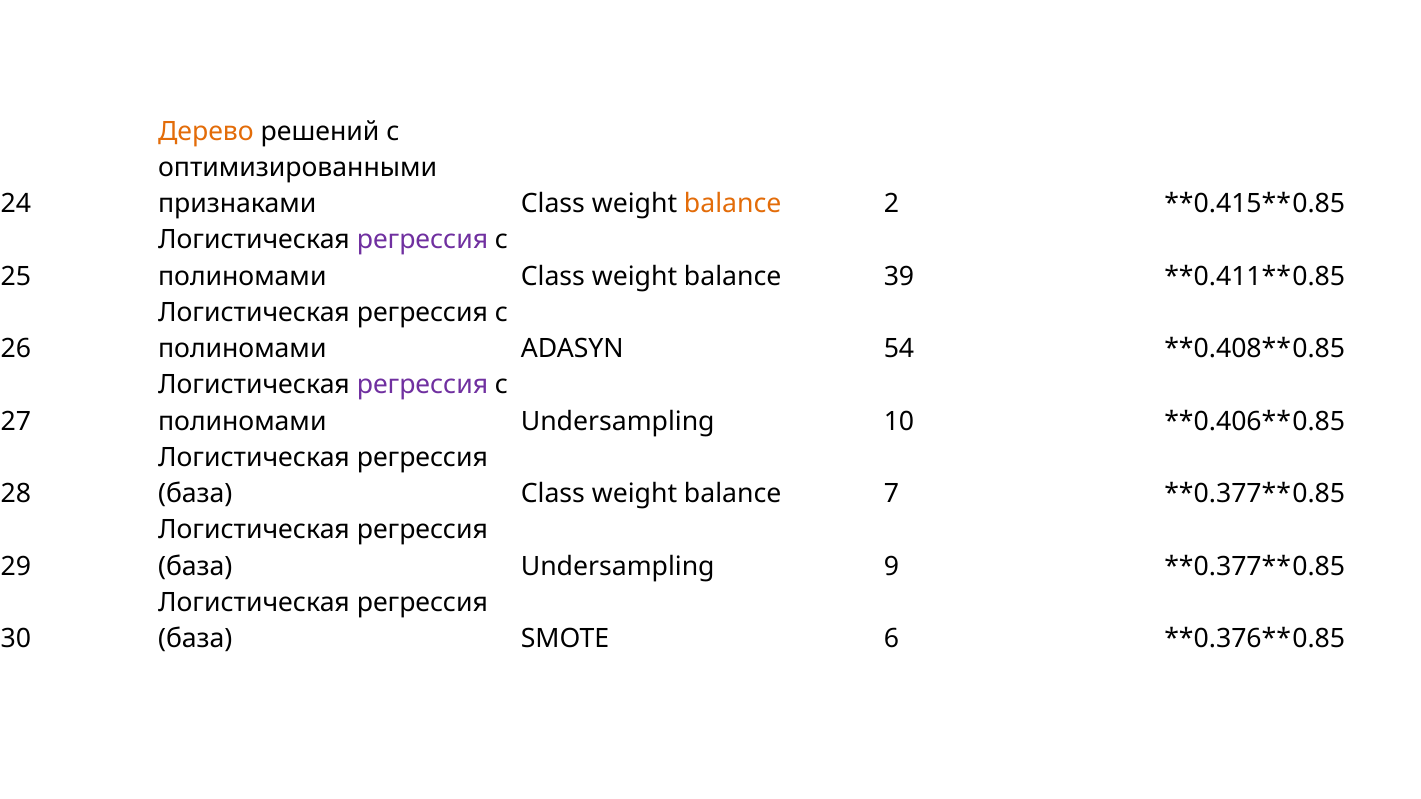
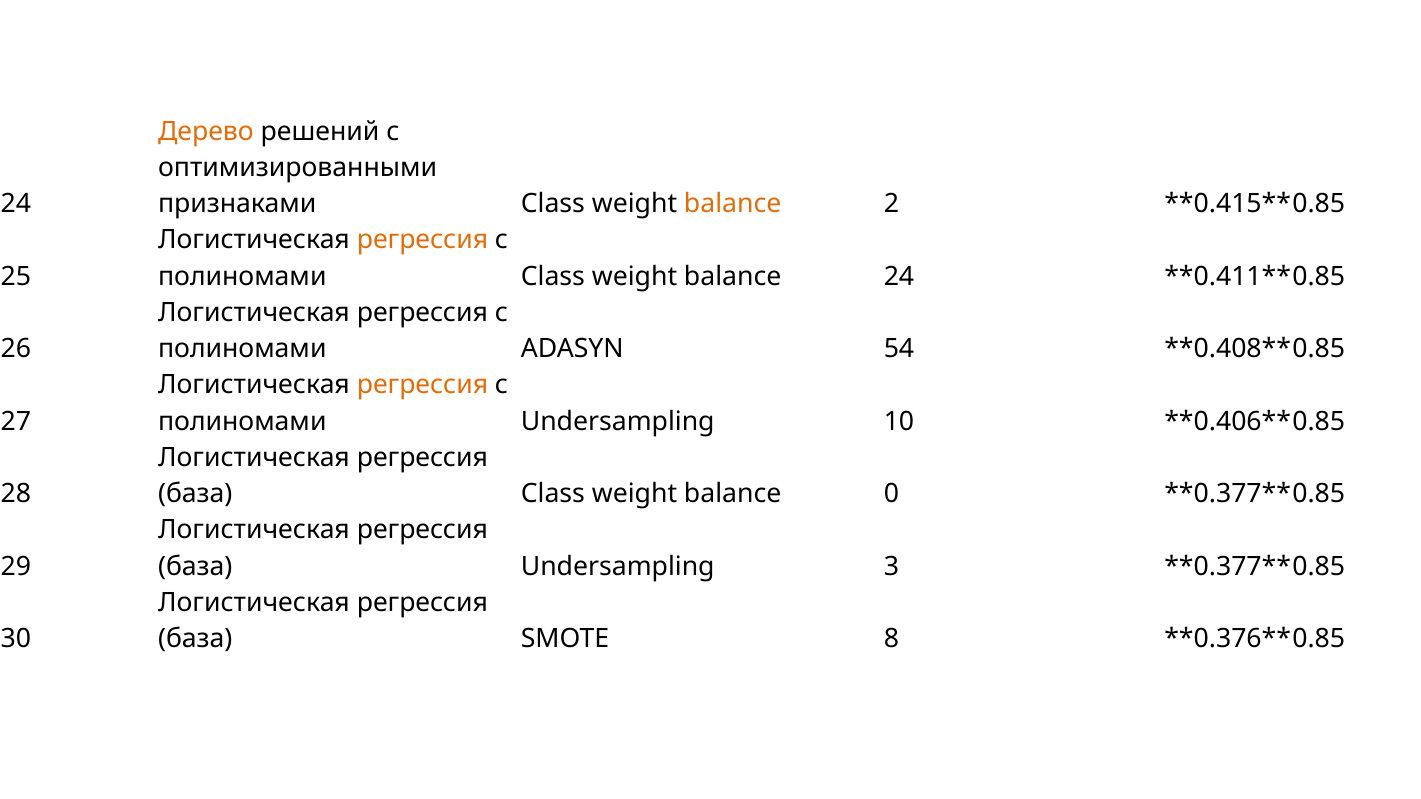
регрессия at (422, 240) colour: purple -> orange
balance 39: 39 -> 24
регрессия at (422, 385) colour: purple -> orange
7: 7 -> 0
9: 9 -> 3
6: 6 -> 8
